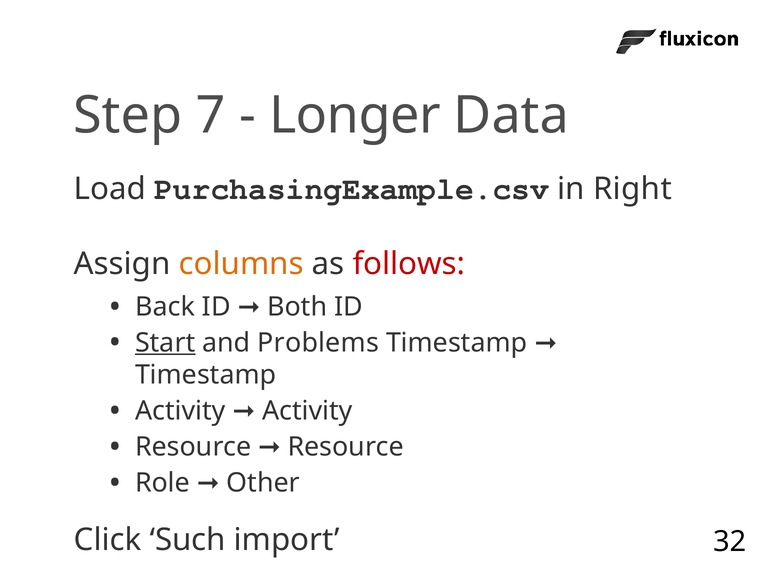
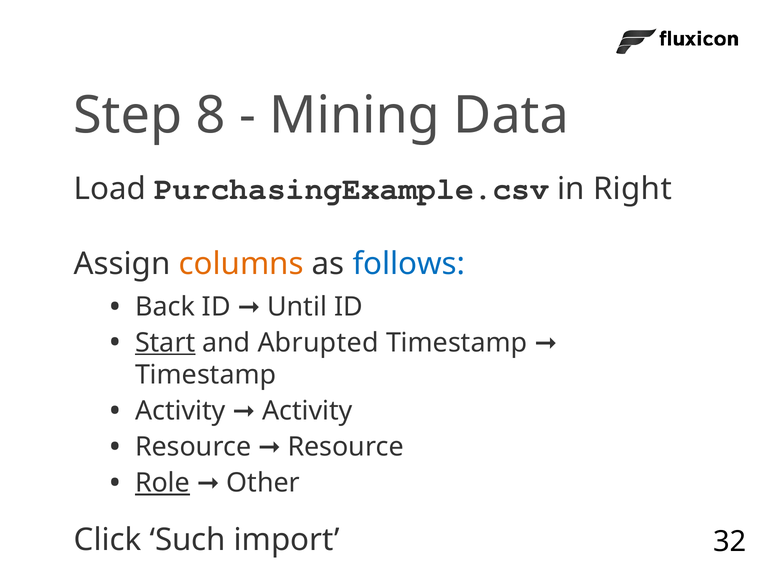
7: 7 -> 8
Longer: Longer -> Mining
follows colour: red -> blue
Both: Both -> Until
Problems: Problems -> Abrupted
Role underline: none -> present
